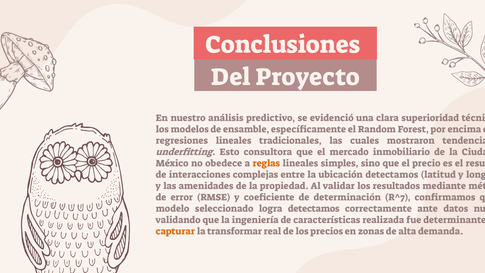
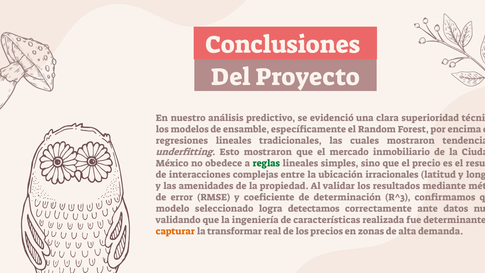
Esto consultora: consultora -> mostraron
reglas colour: orange -> green
ubicación detectamos: detectamos -> irracionales
R^7: R^7 -> R^3
